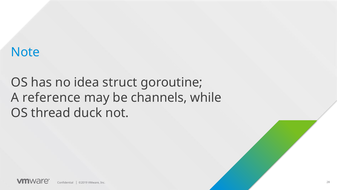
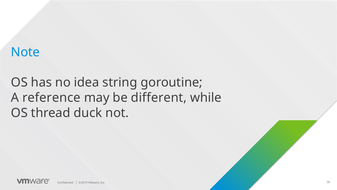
struct: struct -> string
channels: channels -> different
